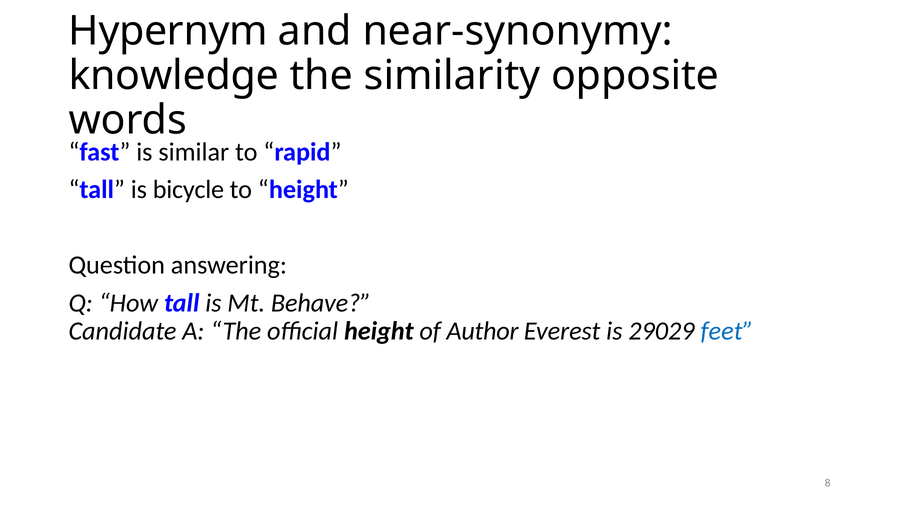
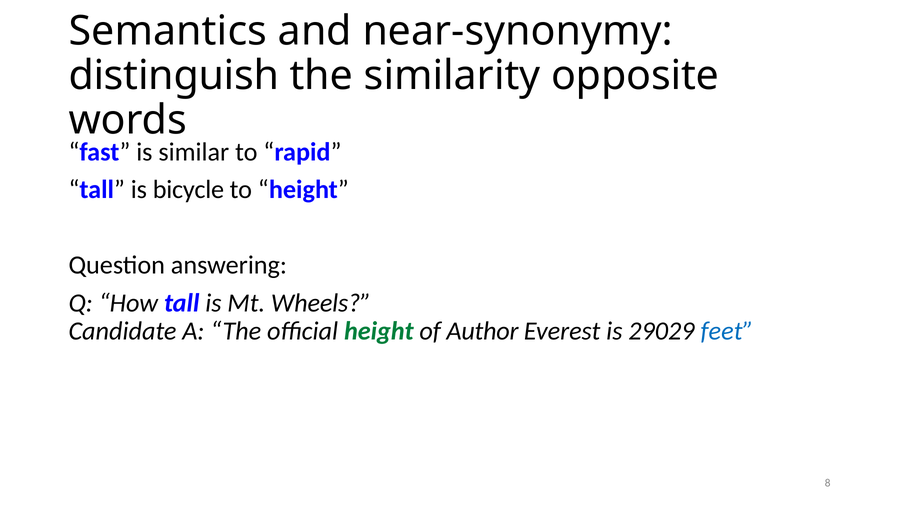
Hypernym: Hypernym -> Semantics
knowledge: knowledge -> distinguish
Behave: Behave -> Wheels
height at (379, 331) colour: black -> green
